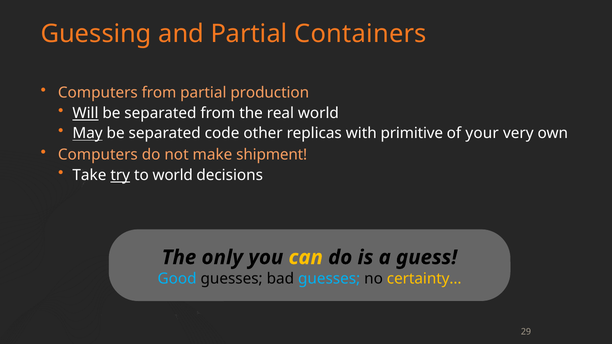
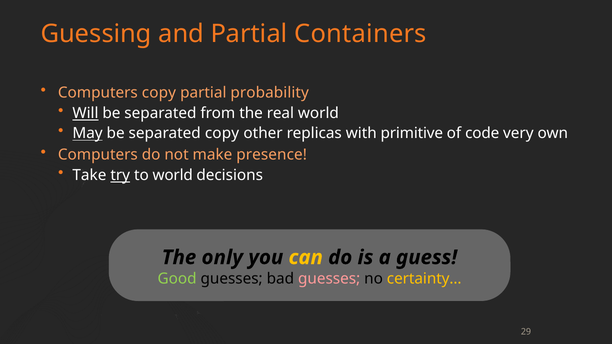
Computers from: from -> copy
production: production -> probability
separated code: code -> copy
your: your -> code
shipment: shipment -> presence
Good colour: light blue -> light green
guesses at (329, 279) colour: light blue -> pink
